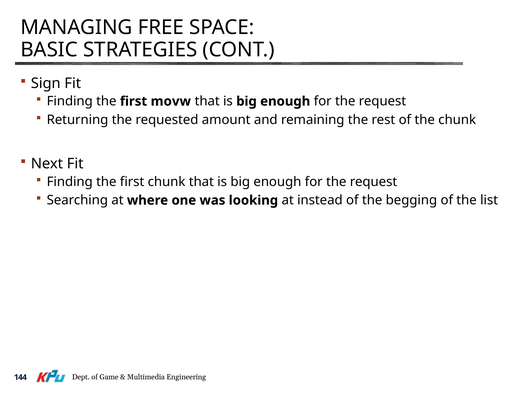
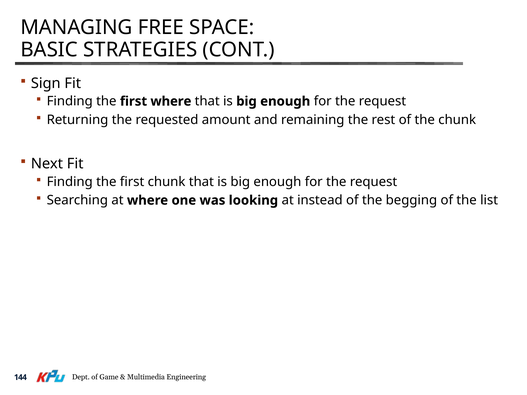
first movw: movw -> where
